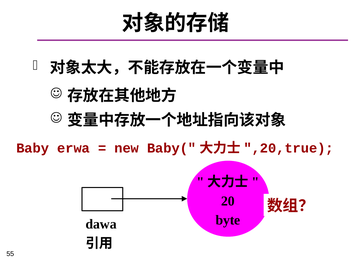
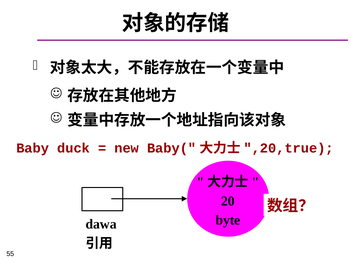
erwa: erwa -> duck
